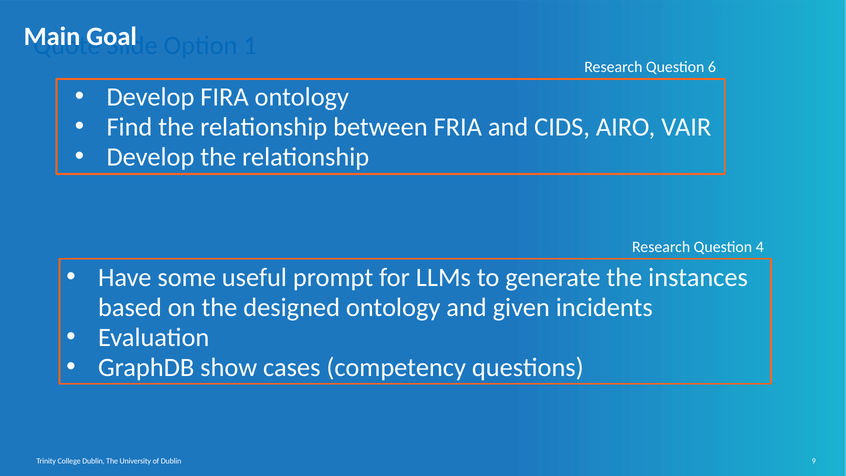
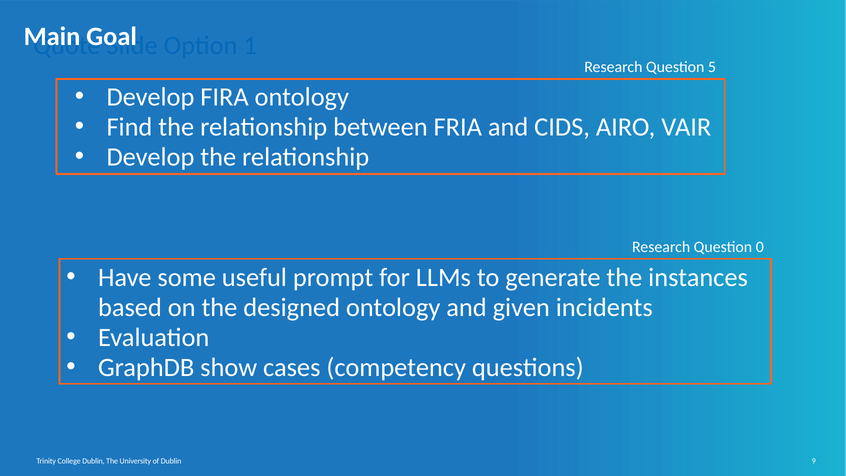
6: 6 -> 5
4: 4 -> 0
